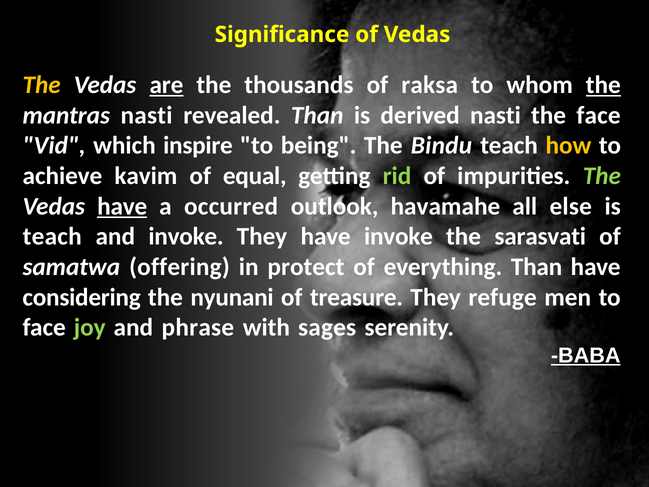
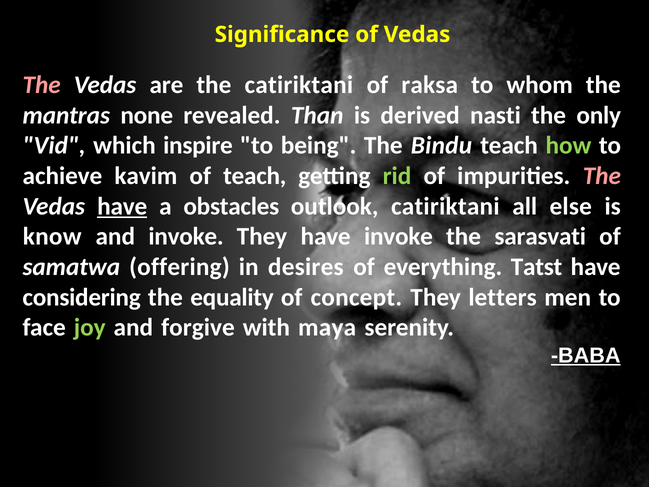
The at (42, 85) colour: yellow -> pink
are underline: present -> none
the thousands: thousands -> catiriktani
the at (603, 85) underline: present -> none
mantras nasti: nasti -> none
the face: face -> only
how colour: yellow -> light green
of equal: equal -> teach
The at (602, 176) colour: light green -> pink
occurred: occurred -> obstacles
outlook havamahe: havamahe -> catiriktani
teach at (52, 237): teach -> know
protect: protect -> desires
everything Than: Than -> Tatst
nyunani: nyunani -> equality
treasure: treasure -> concept
refuge: refuge -> letters
phrase: phrase -> forgive
sages: sages -> maya
